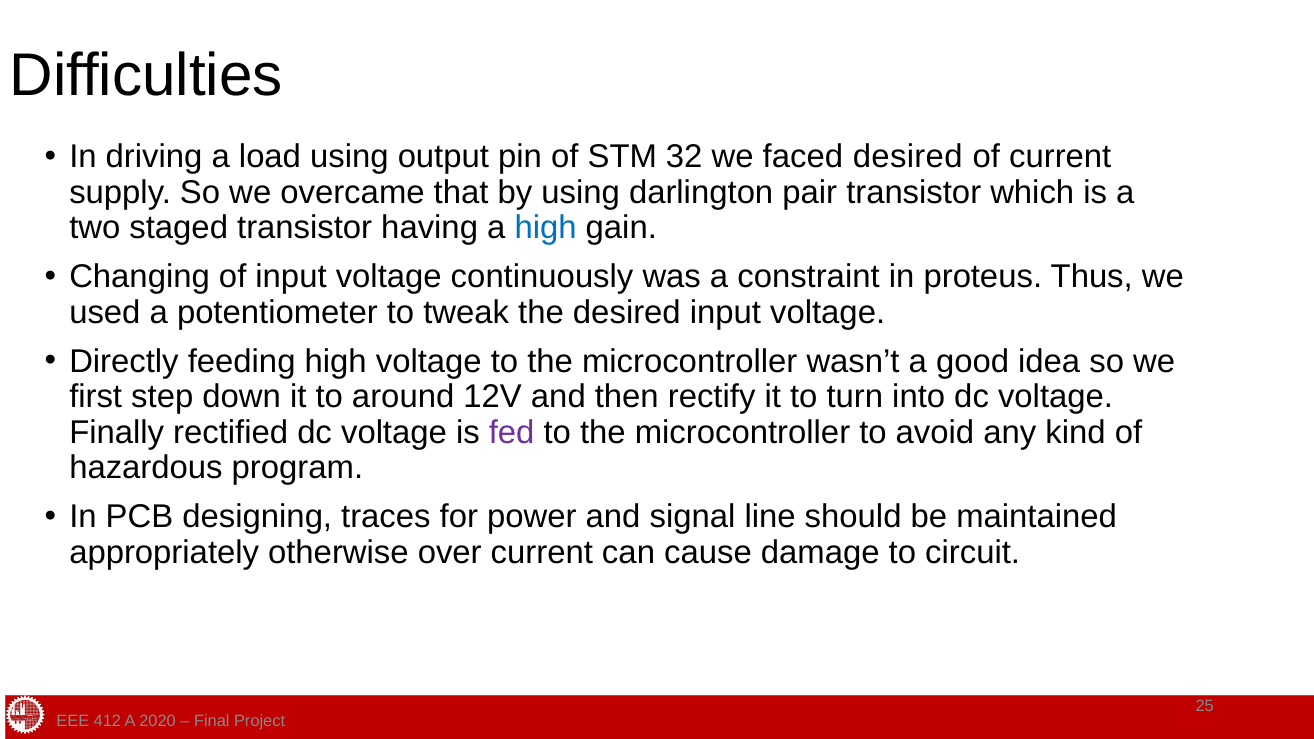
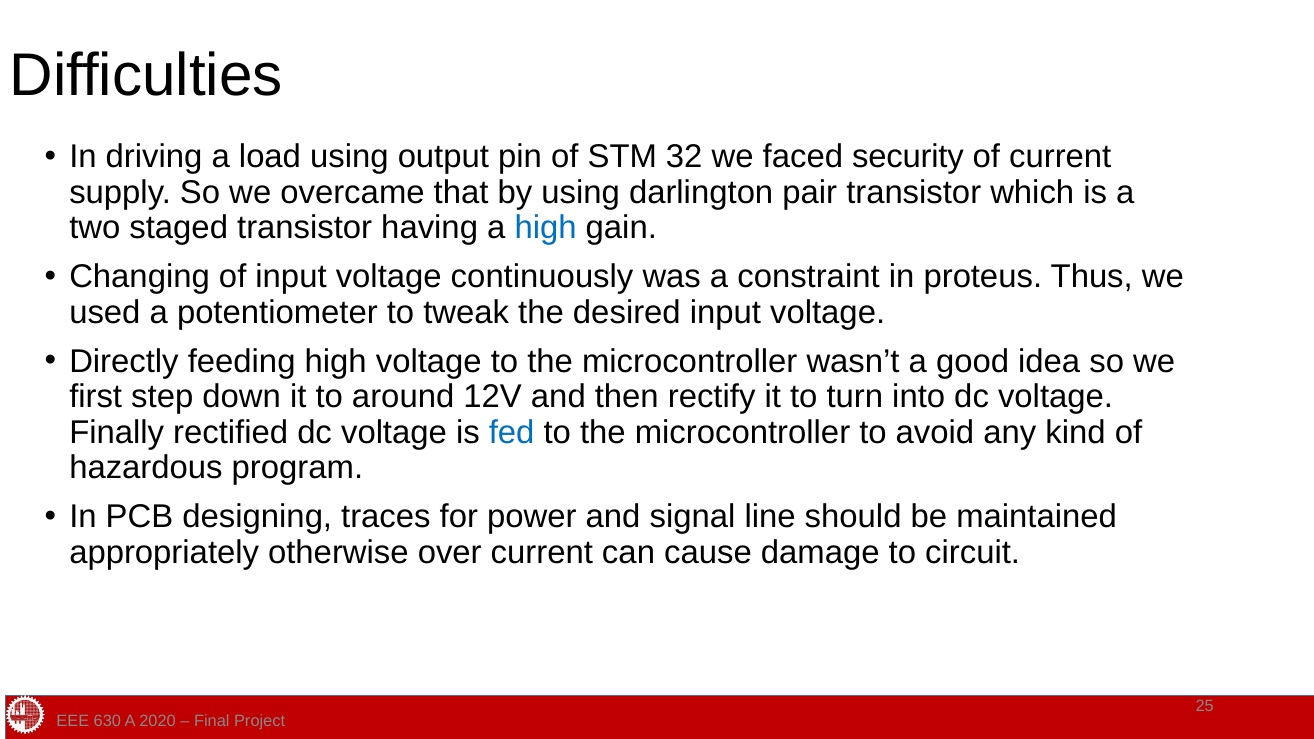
faced desired: desired -> security
fed colour: purple -> blue
412: 412 -> 630
